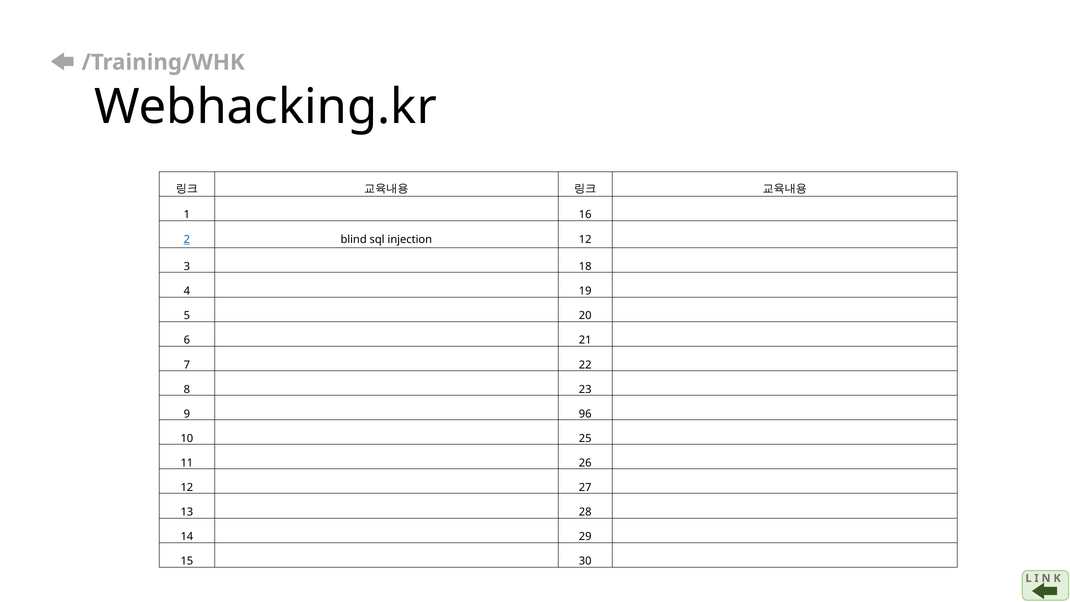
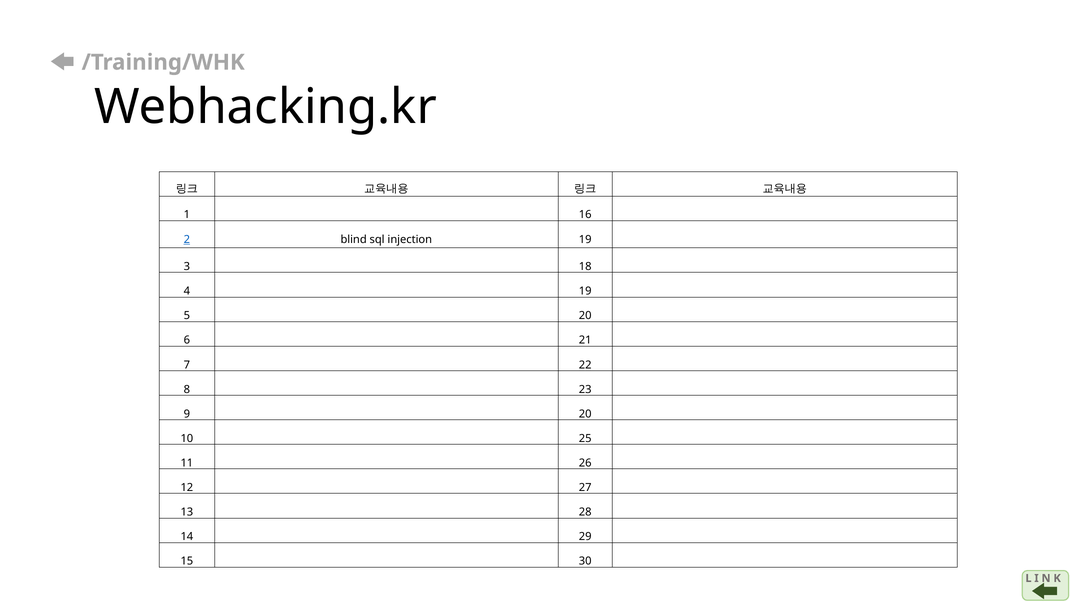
injection 12: 12 -> 19
9 96: 96 -> 20
